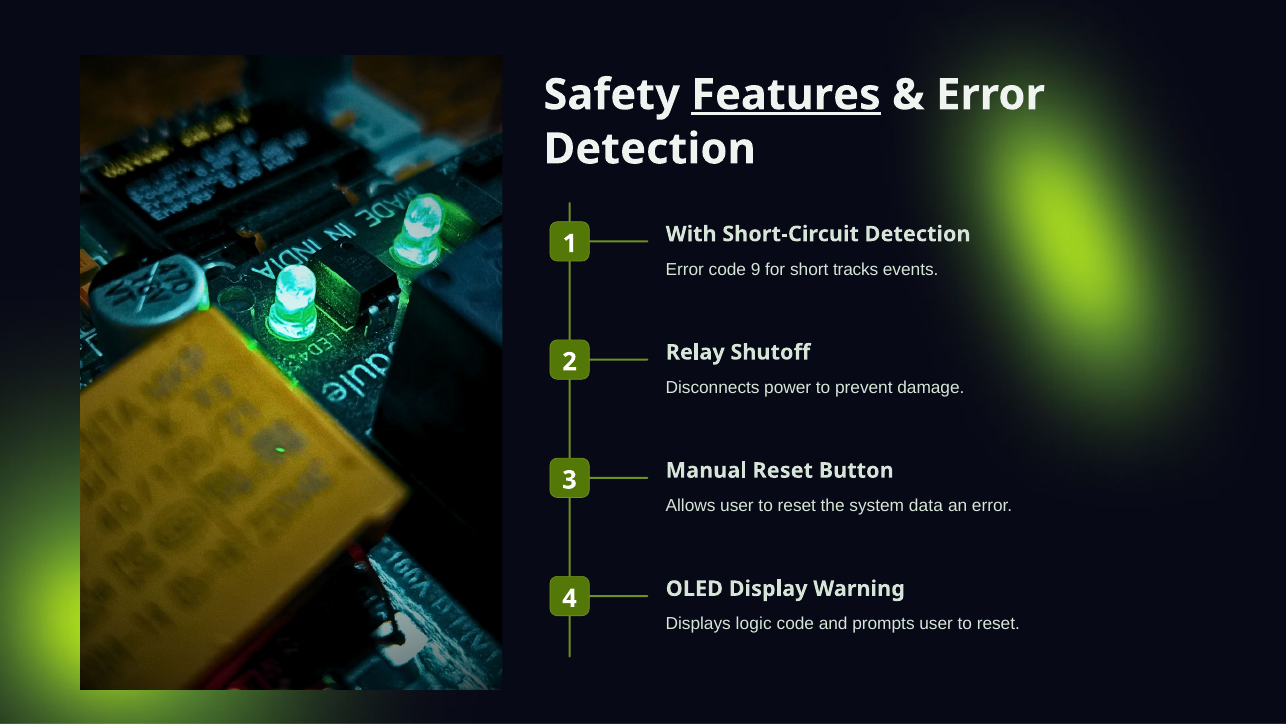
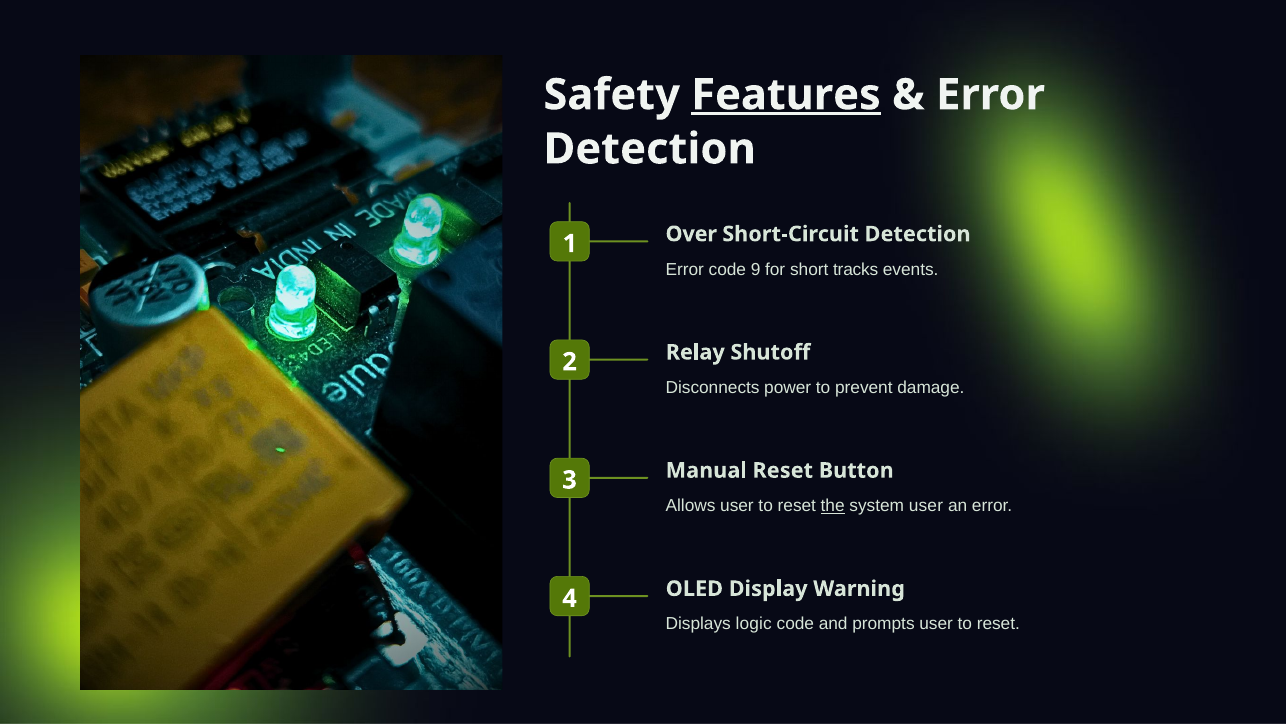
With: With -> Over
the underline: none -> present
system data: data -> user
